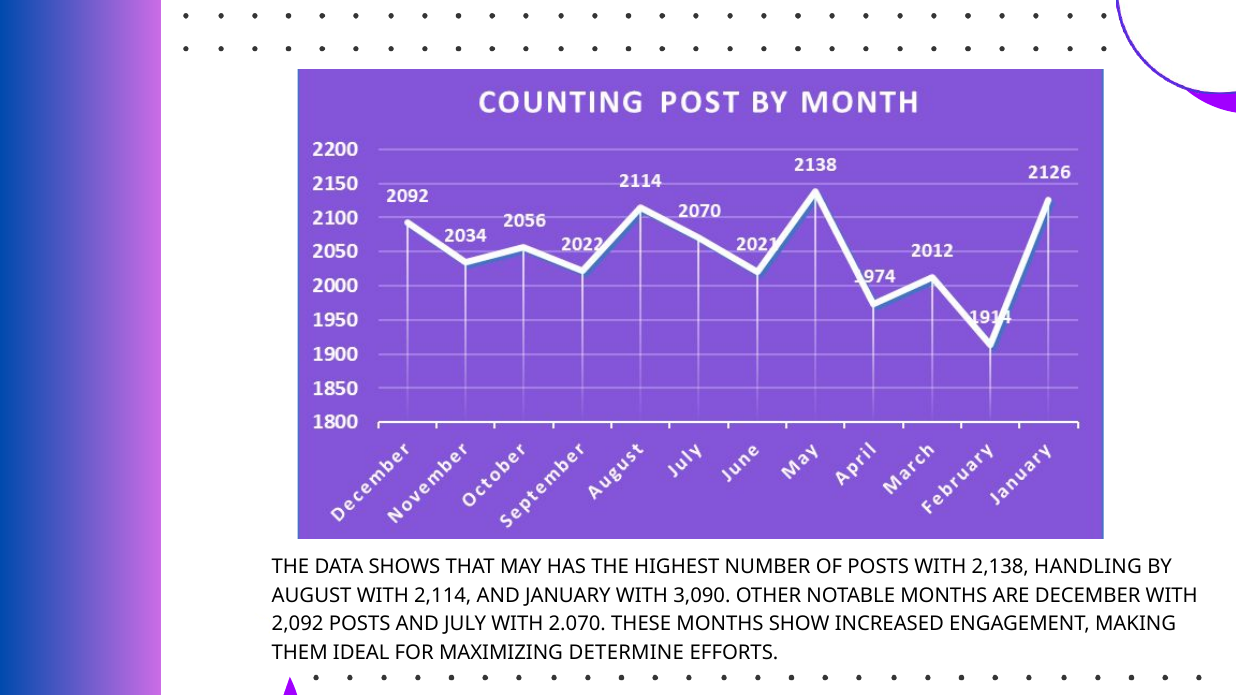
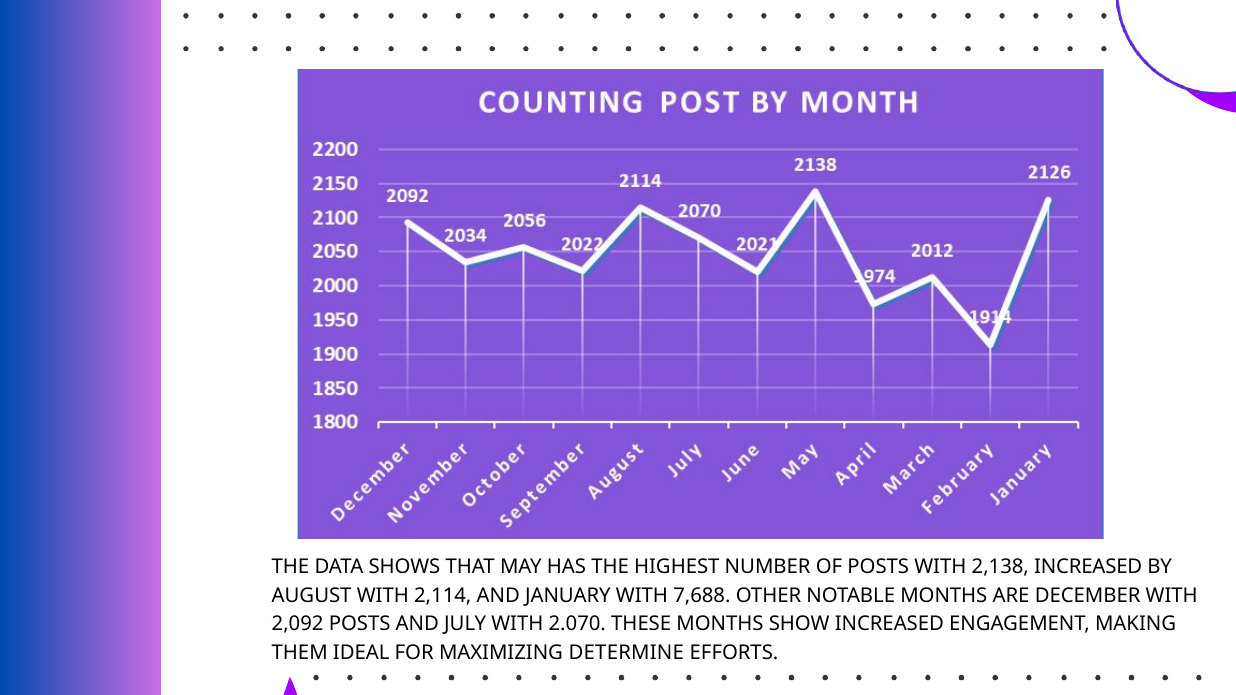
2,138 HANDLING: HANDLING -> INCREASED
3,090: 3,090 -> 7,688
